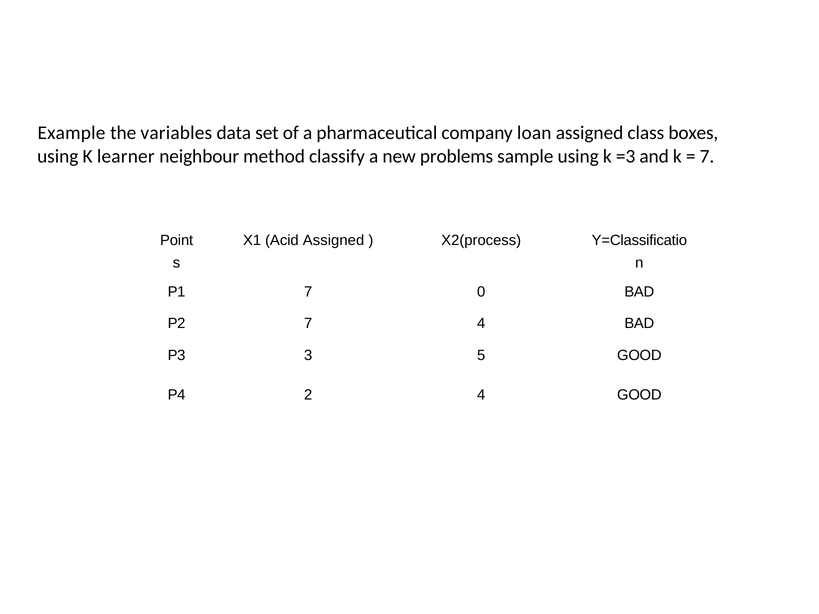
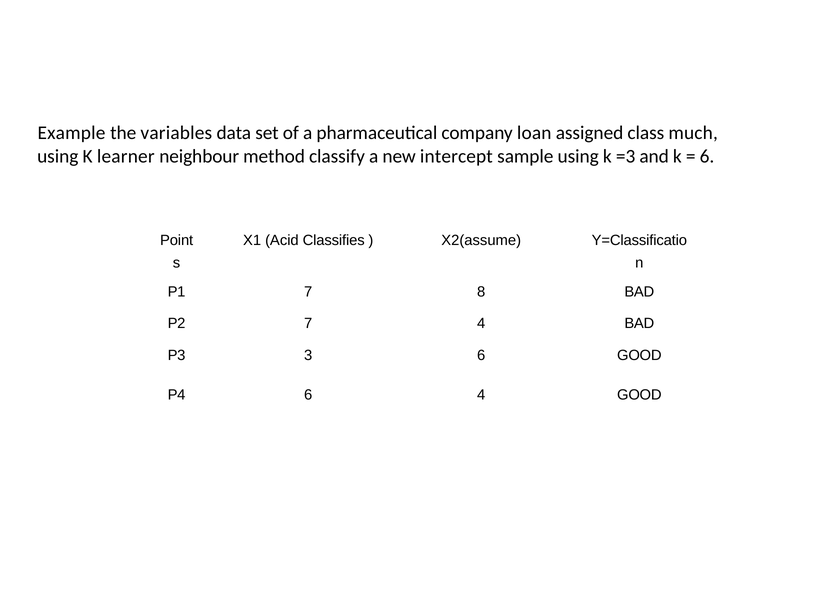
boxes: boxes -> much
problems: problems -> intercept
7 at (707, 156): 7 -> 6
Acid Assigned: Assigned -> Classifies
X2(process: X2(process -> X2(assume
0: 0 -> 8
3 5: 5 -> 6
P4 2: 2 -> 6
